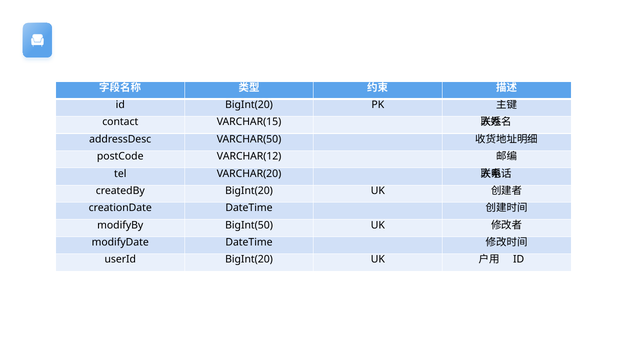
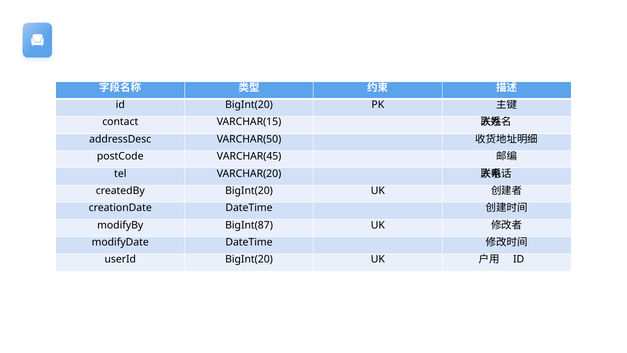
VARCHAR(12: VARCHAR(12 -> VARCHAR(45
BigInt(50: BigInt(50 -> BigInt(87
